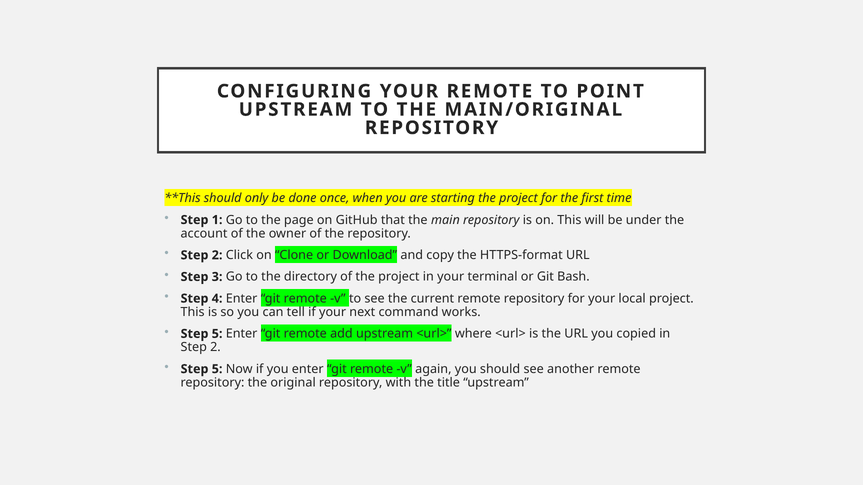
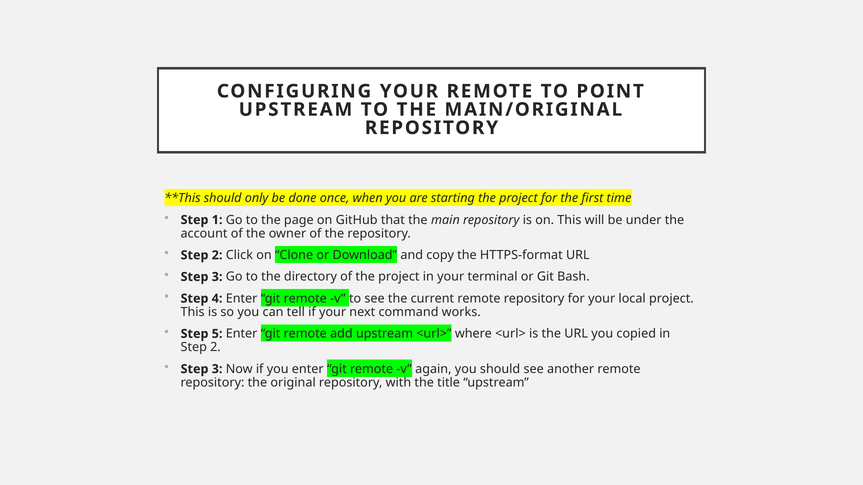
5 at (217, 369): 5 -> 3
